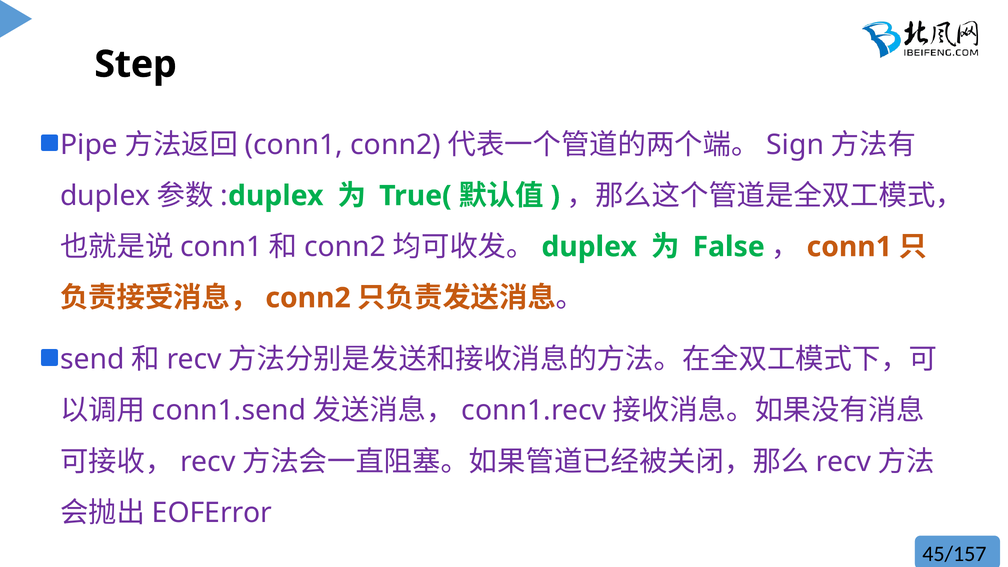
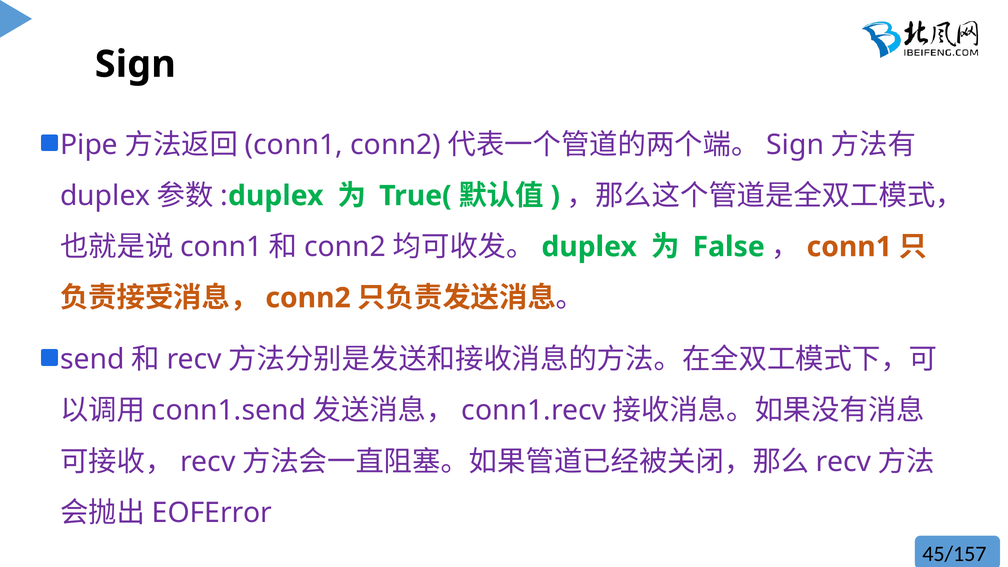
Step at (136, 64): Step -> Sign
